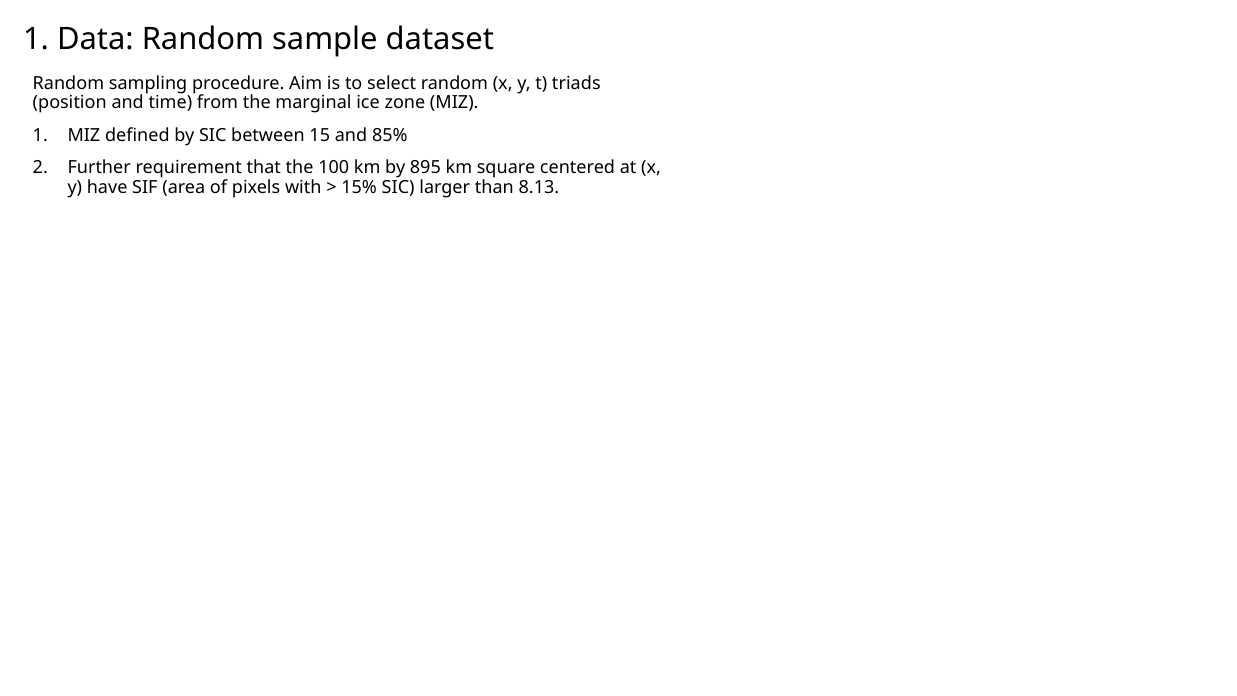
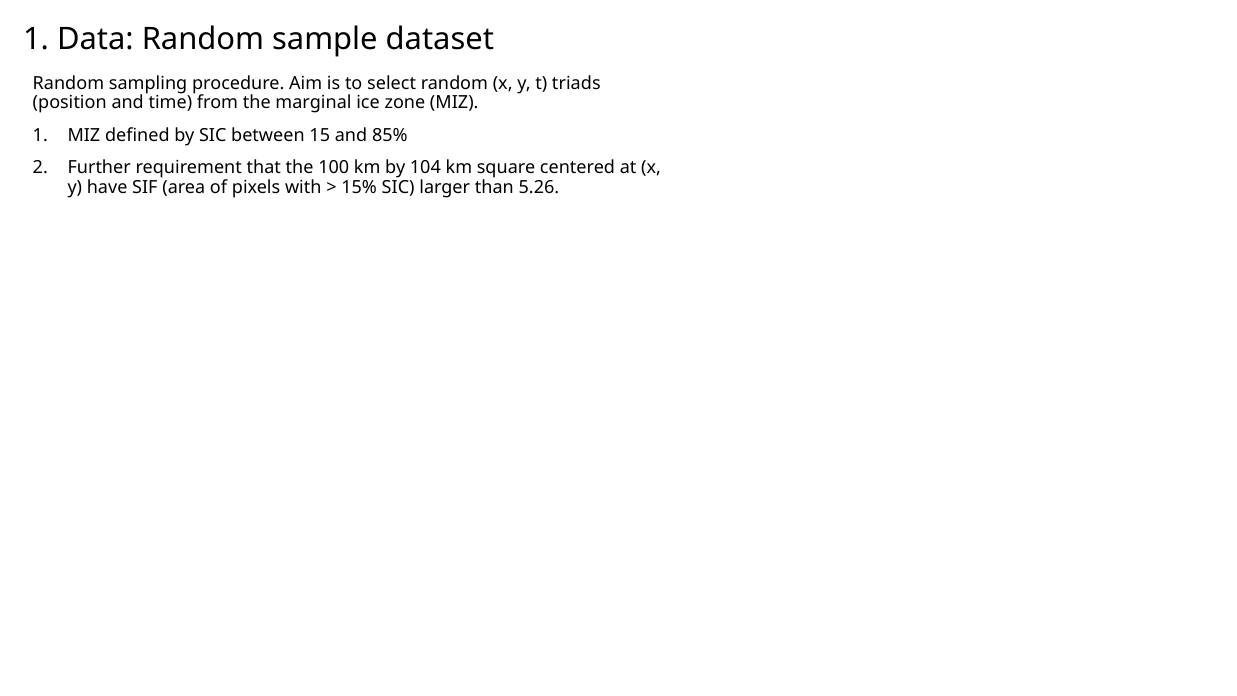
895: 895 -> 104
8.13: 8.13 -> 5.26
